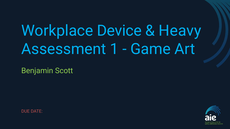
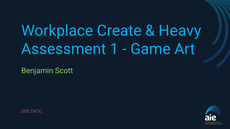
Device: Device -> Create
